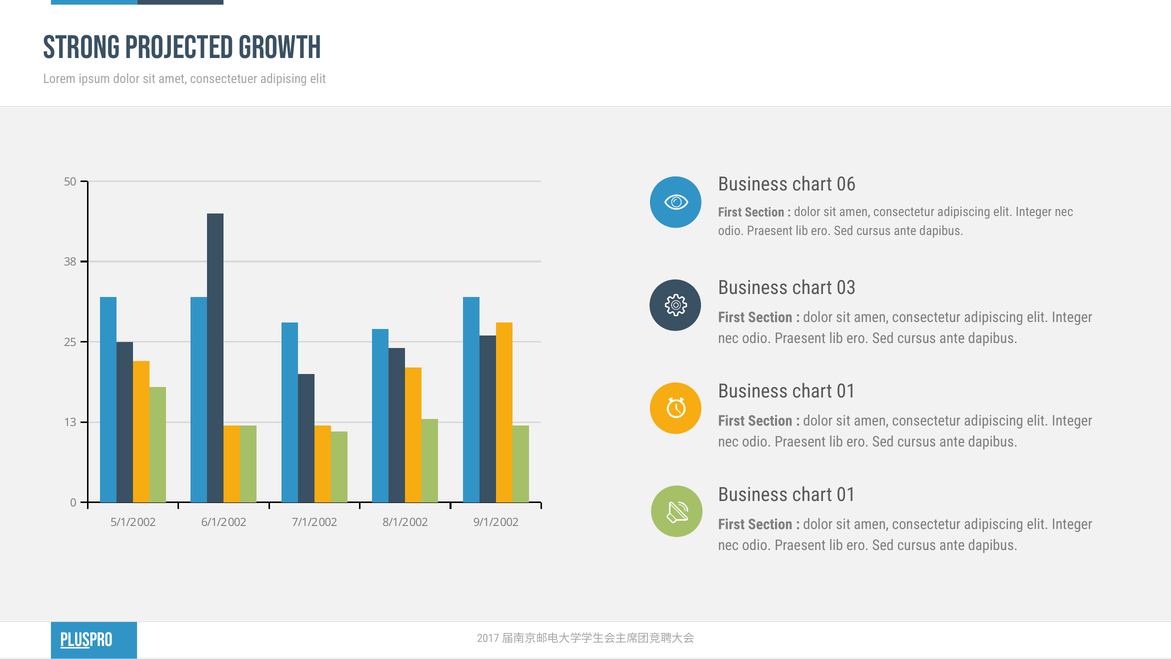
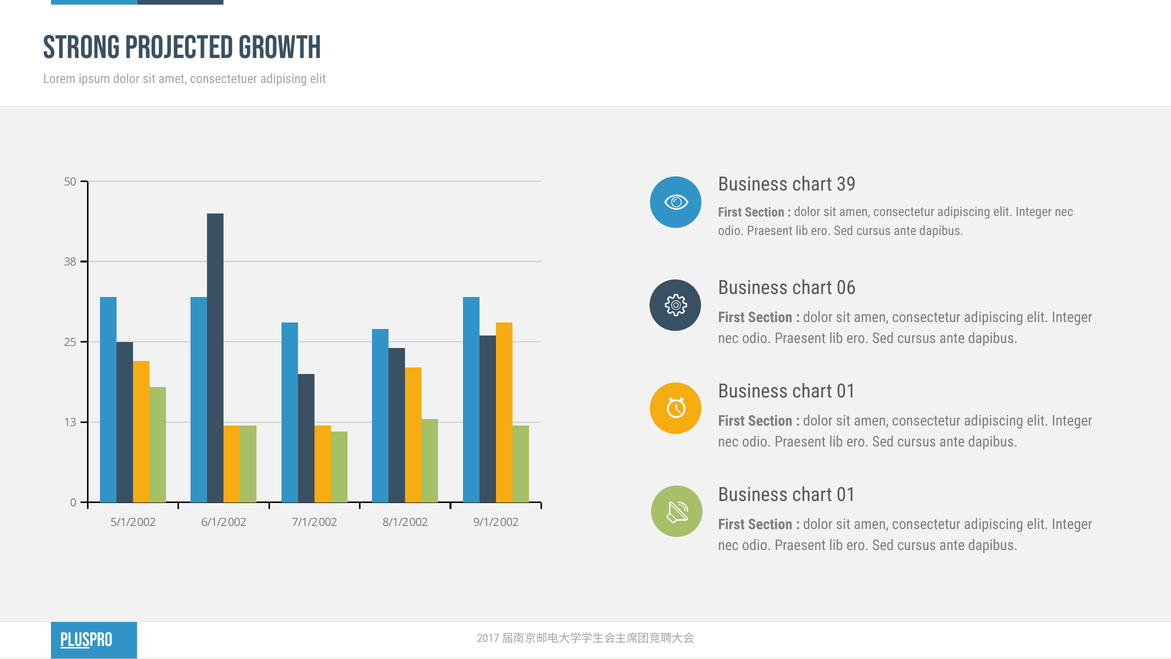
06: 06 -> 39
03: 03 -> 06
